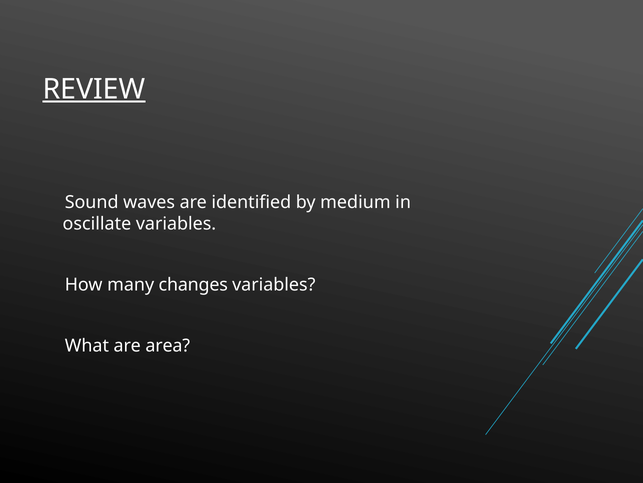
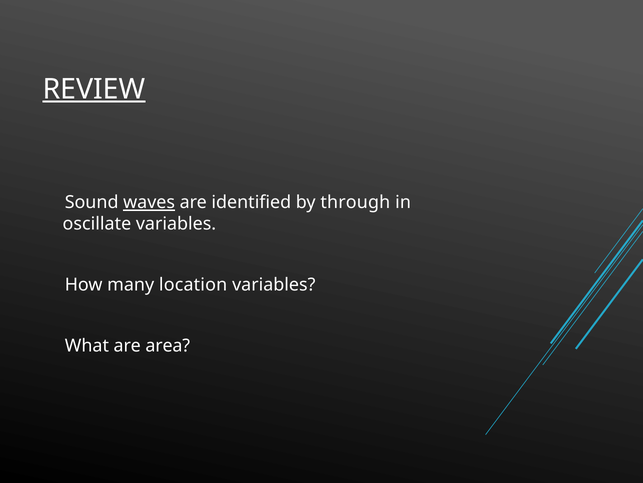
waves underline: none -> present
medium: medium -> through
changes: changes -> location
